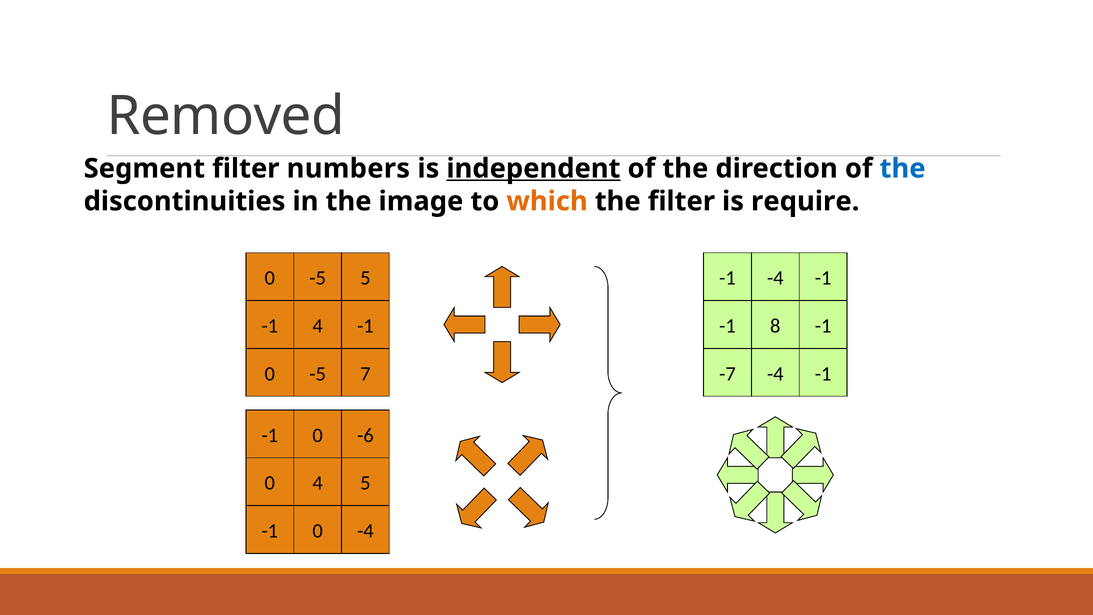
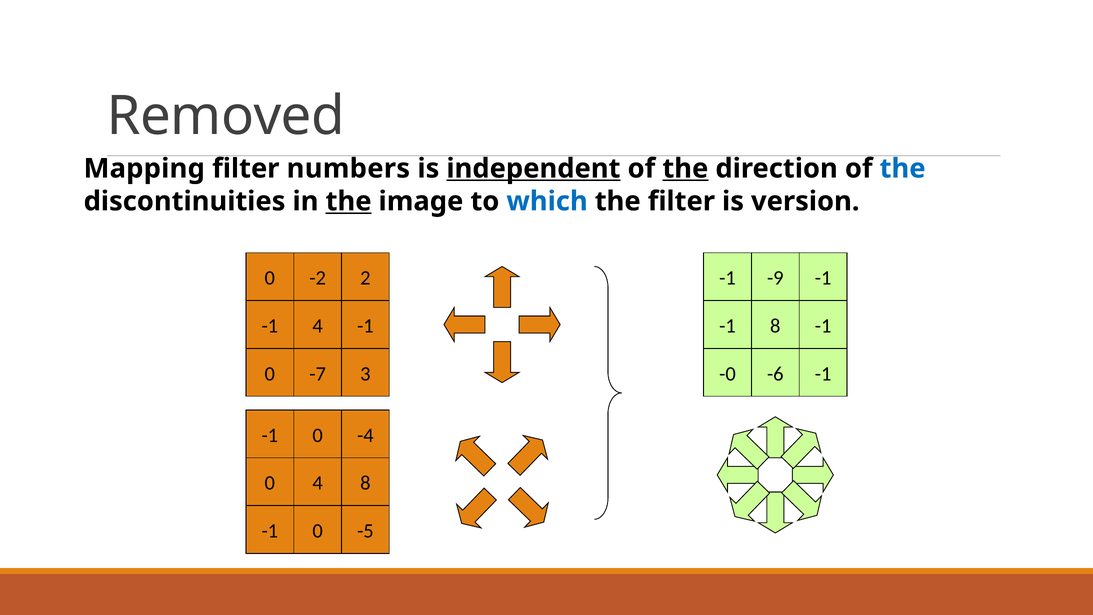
Segment: Segment -> Mapping
the at (685, 168) underline: none -> present
the at (349, 201) underline: none -> present
which colour: orange -> blue
require: require -> version
-5 at (318, 278): -5 -> -2
0 5: 5 -> 2
-4 at (775, 278): -4 -> -9
-5 at (318, 374): -5 -> -7
7: 7 -> 3
-7: -7 -> -0
-4 at (775, 374): -4 -> -6
-6: -6 -> -4
4 5: 5 -> 8
-4 at (365, 531): -4 -> -5
